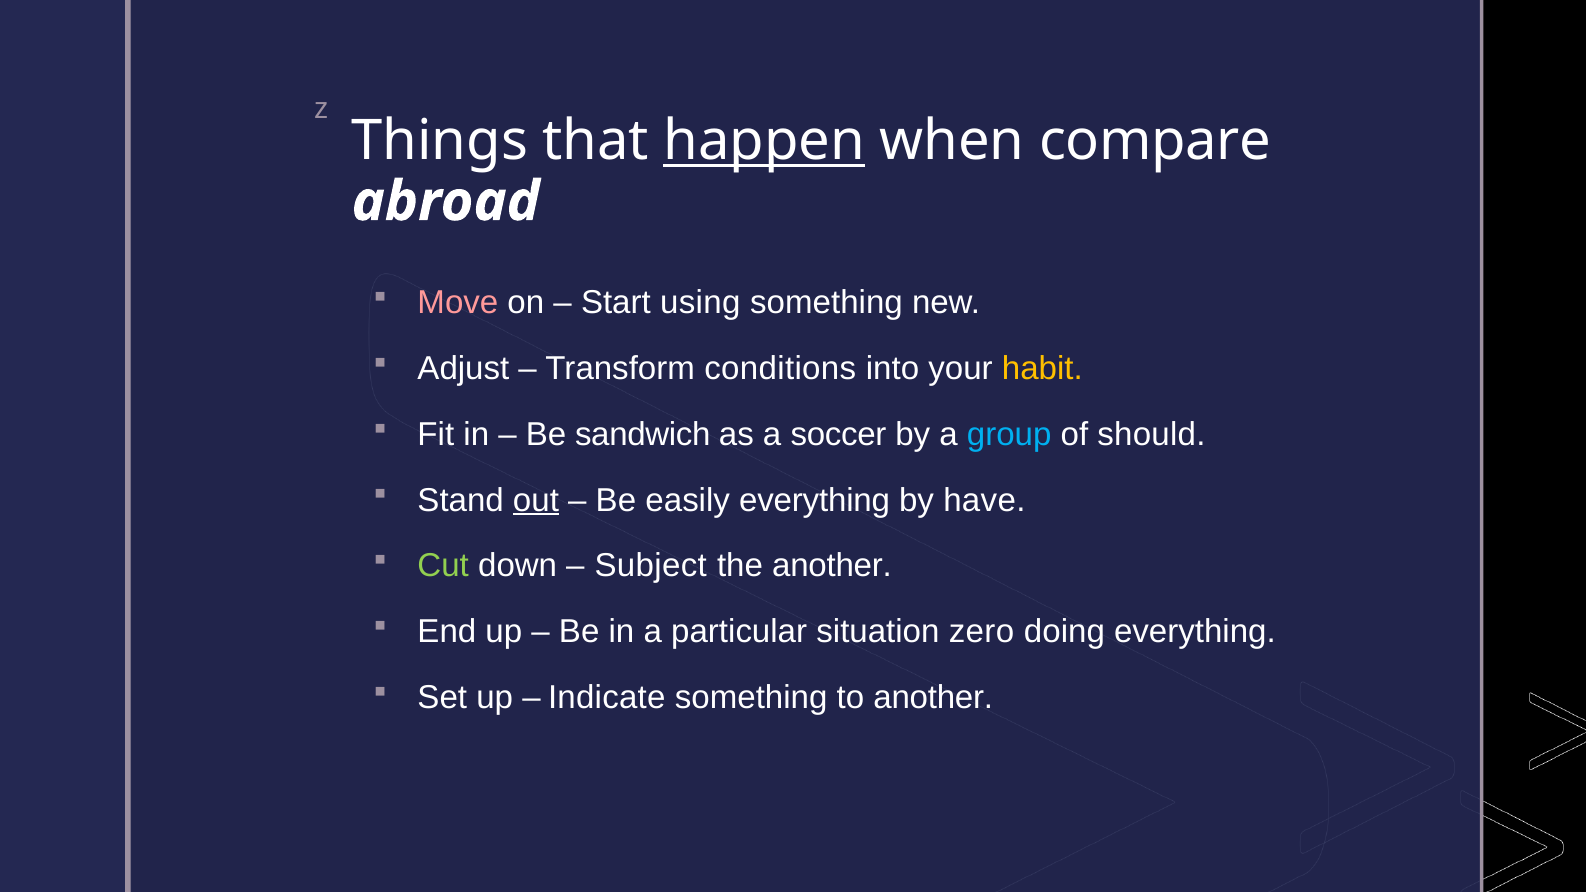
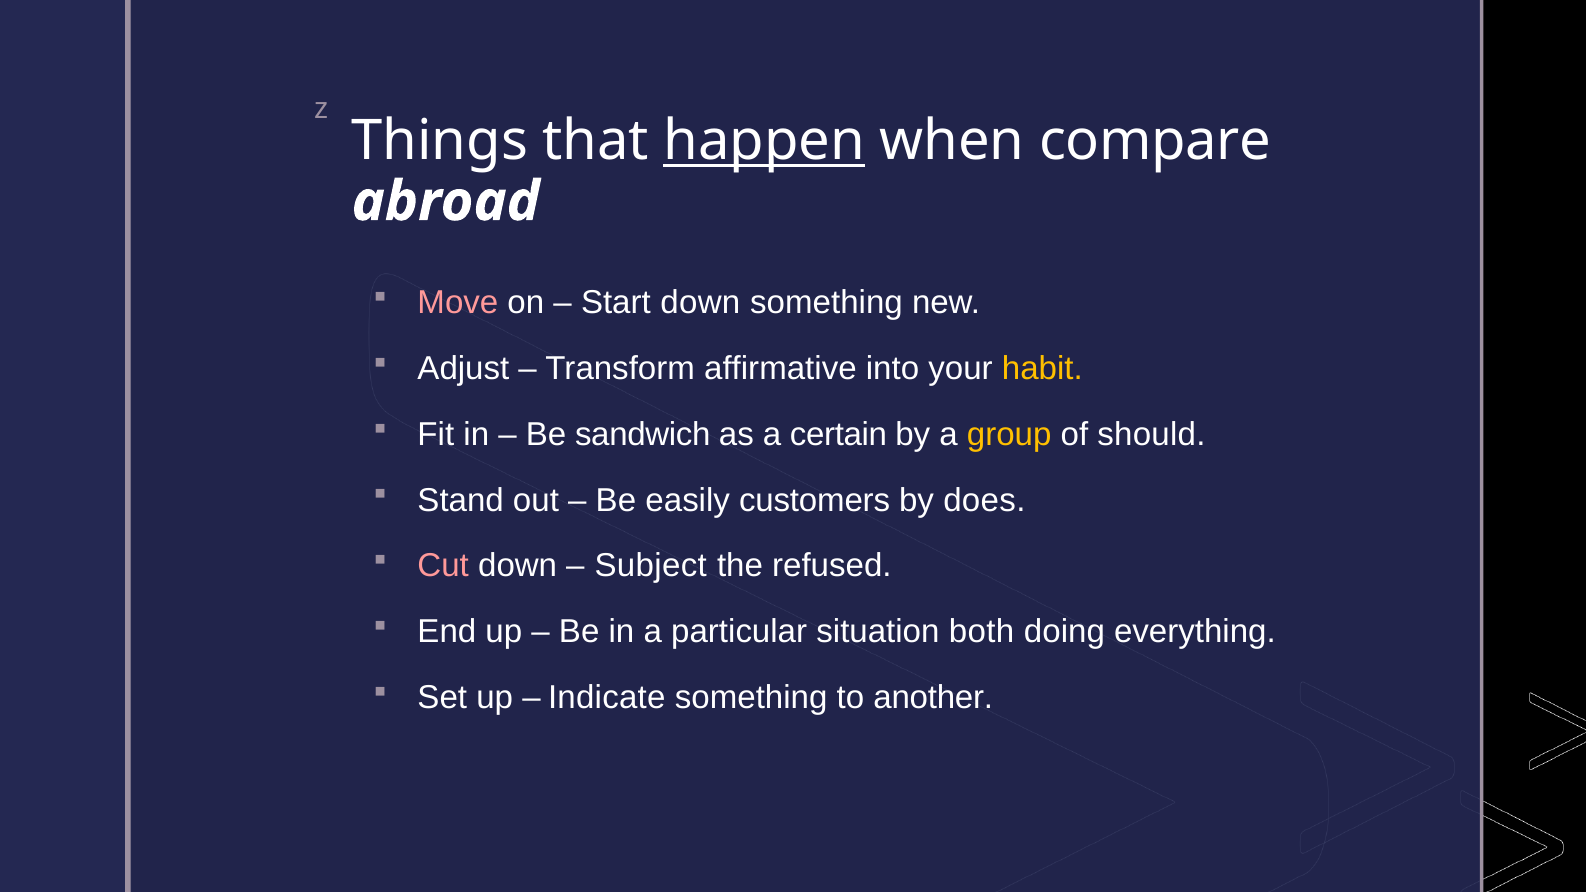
Start using: using -> down
conditions: conditions -> affirmative
soccer: soccer -> certain
group colour: light blue -> yellow
out underline: present -> none
easily everything: everything -> customers
have: have -> does
Cut colour: light green -> pink
the another: another -> refused
zero: zero -> both
